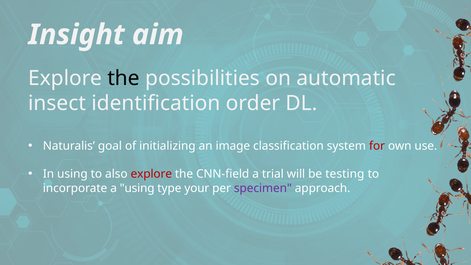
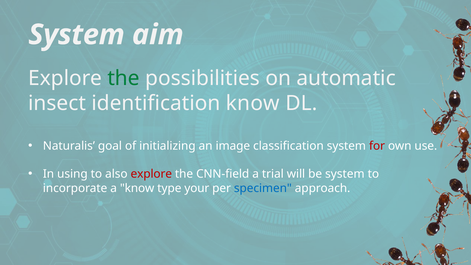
Insight at (76, 35): Insight -> System
the at (124, 78) colour: black -> green
identification order: order -> know
be testing: testing -> system
a using: using -> know
specimen colour: purple -> blue
